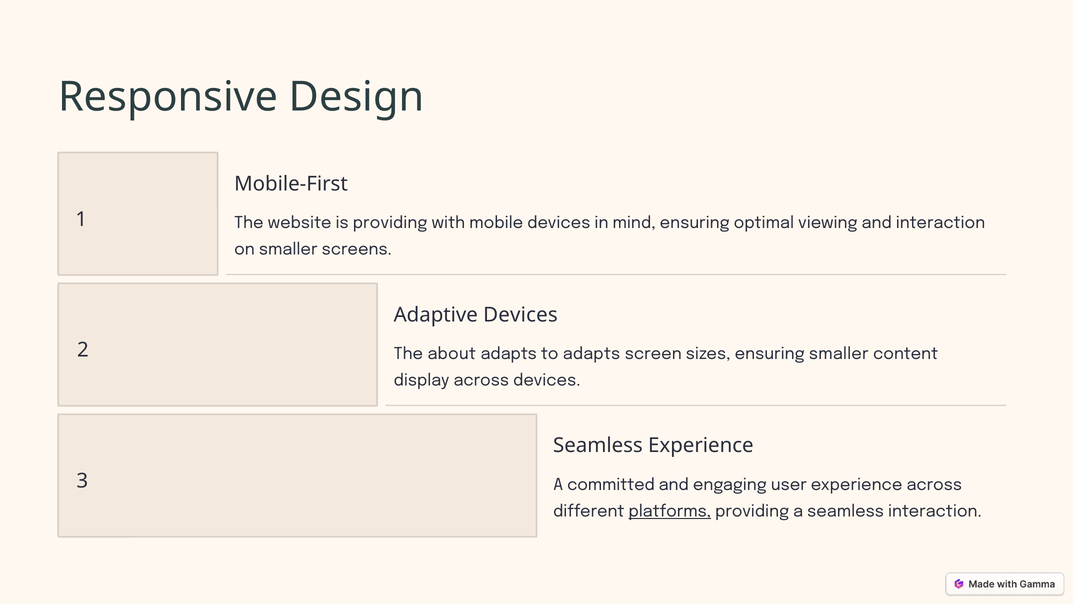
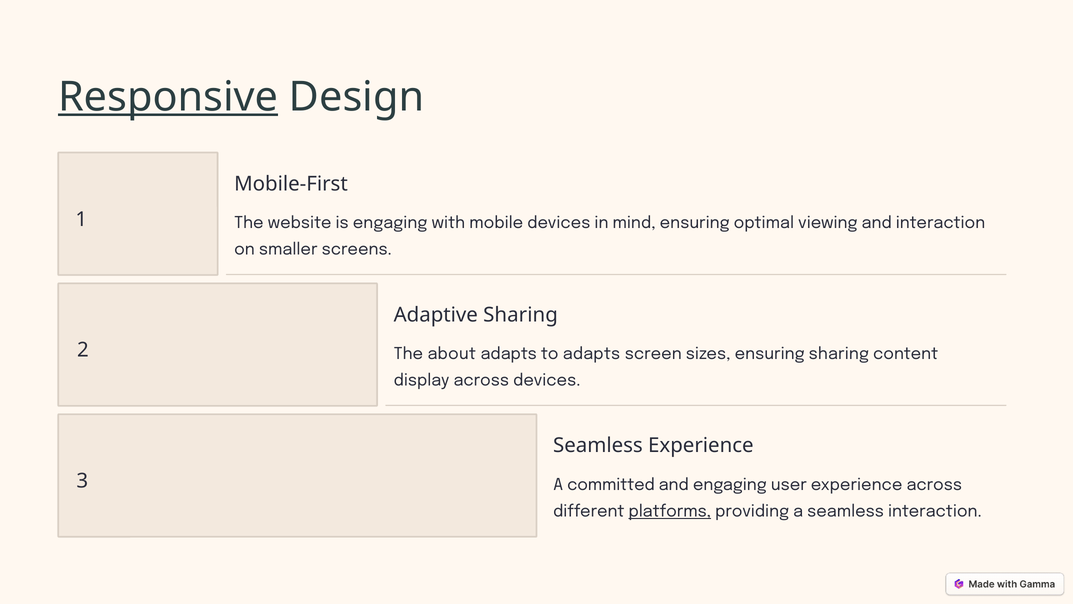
Responsive underline: none -> present
is providing: providing -> engaging
Adaptive Devices: Devices -> Sharing
ensuring smaller: smaller -> sharing
